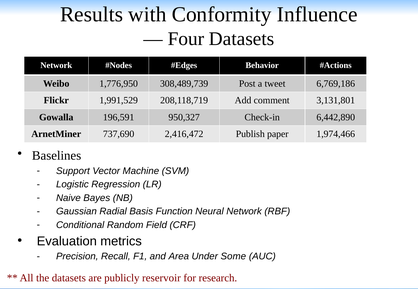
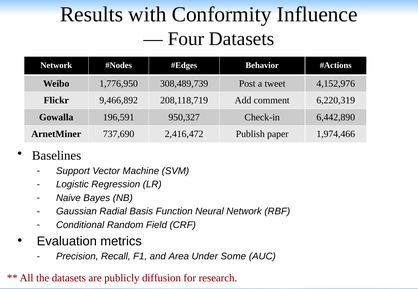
6,769,186: 6,769,186 -> 4,152,976
1,991,529: 1,991,529 -> 9,466,892
3,131,801: 3,131,801 -> 6,220,319
reservoir: reservoir -> diffusion
